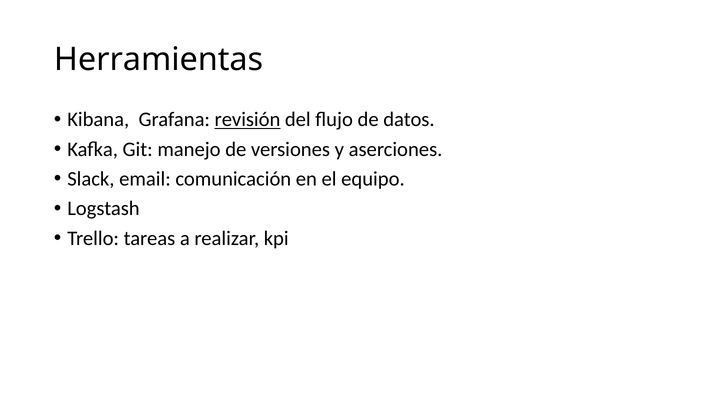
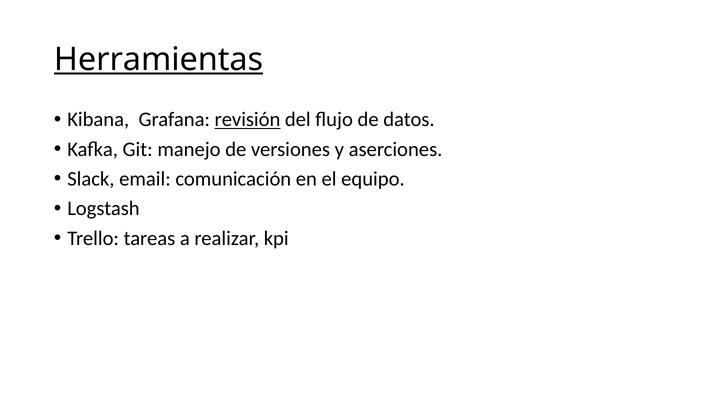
Herramientas underline: none -> present
